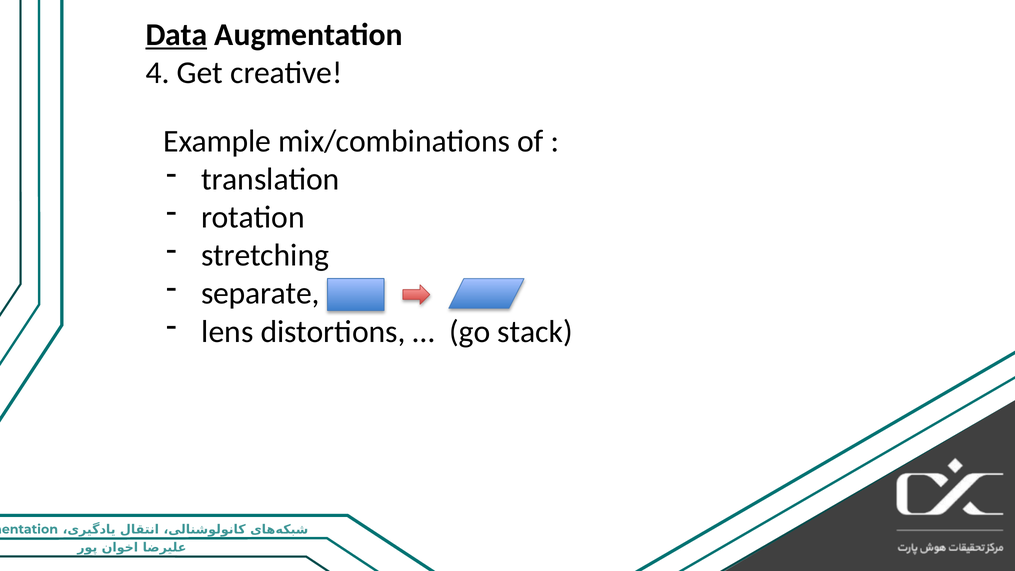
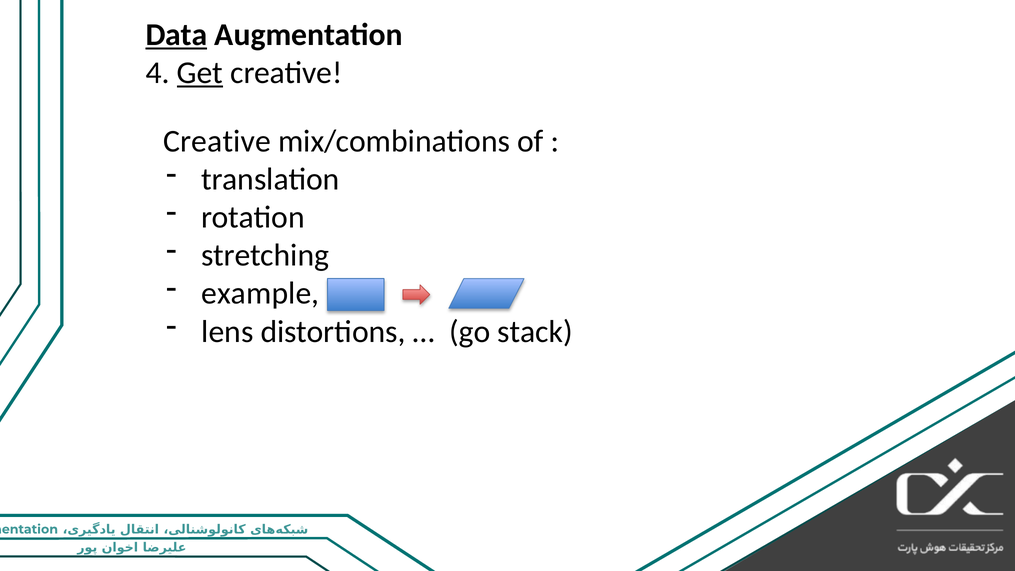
Get underline: none -> present
Example at (217, 141): Example -> Creative
separate: separate -> example
